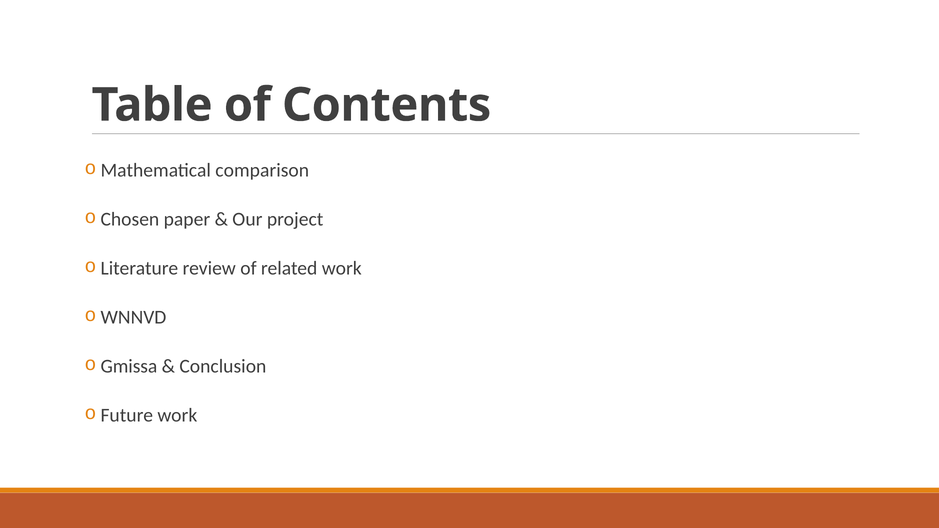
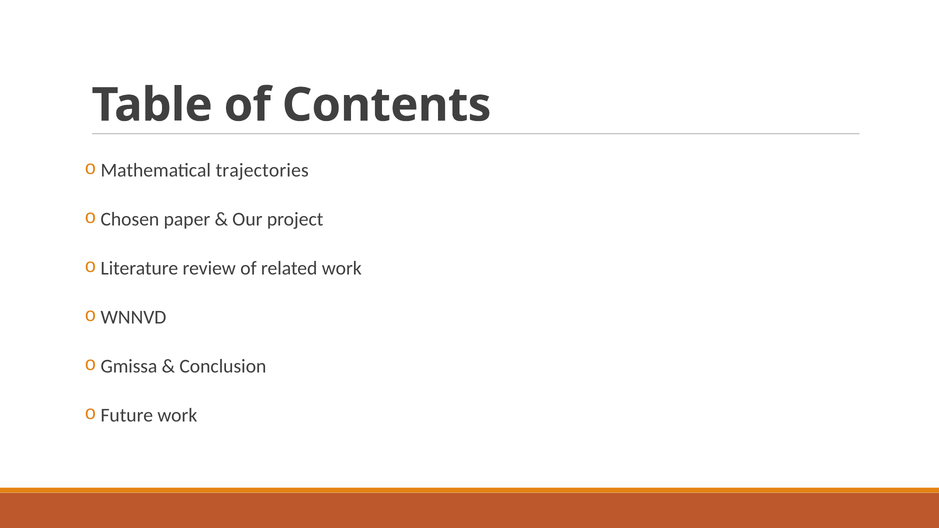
comparison: comparison -> trajectories
